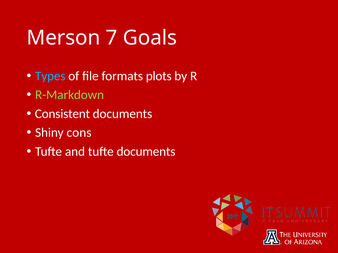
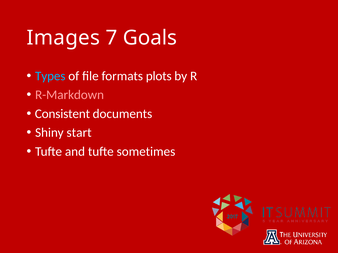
Merson: Merson -> Images
R-Markdown colour: light green -> pink
cons: cons -> start
tufte documents: documents -> sometimes
